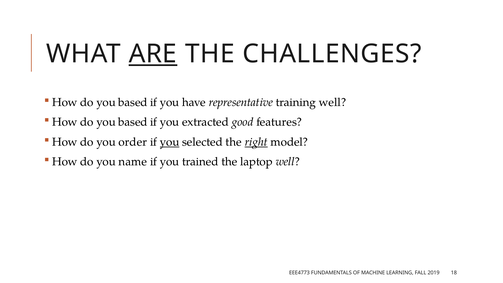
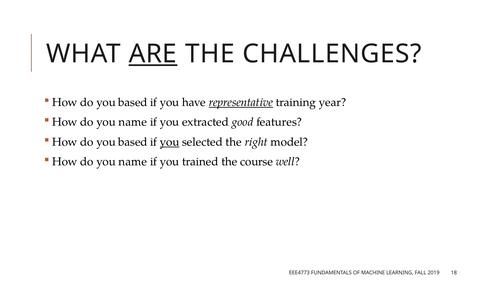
representative underline: none -> present
training well: well -> year
based at (133, 122): based -> name
order at (133, 142): order -> based
right underline: present -> none
laptop: laptop -> course
